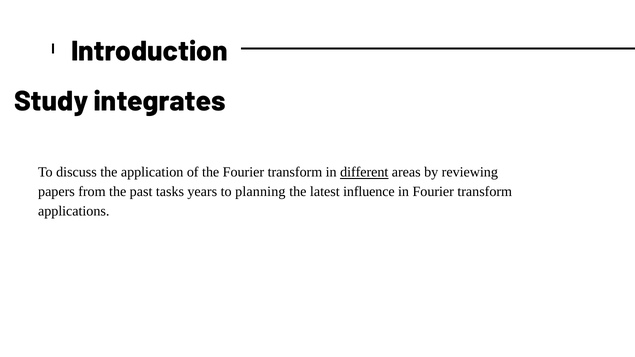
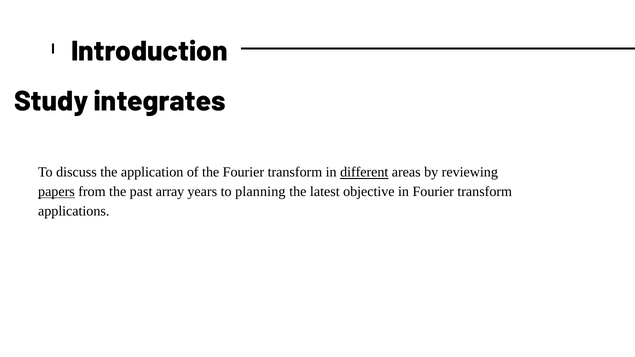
papers underline: none -> present
tasks: tasks -> array
influence: influence -> objective
